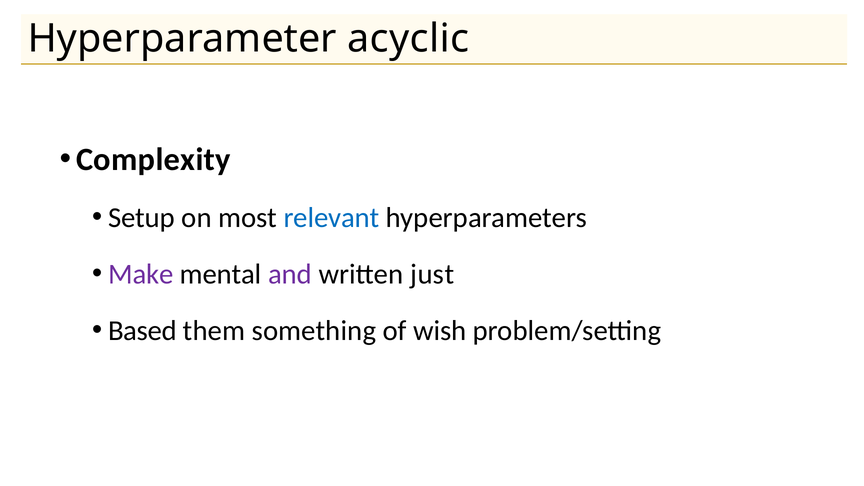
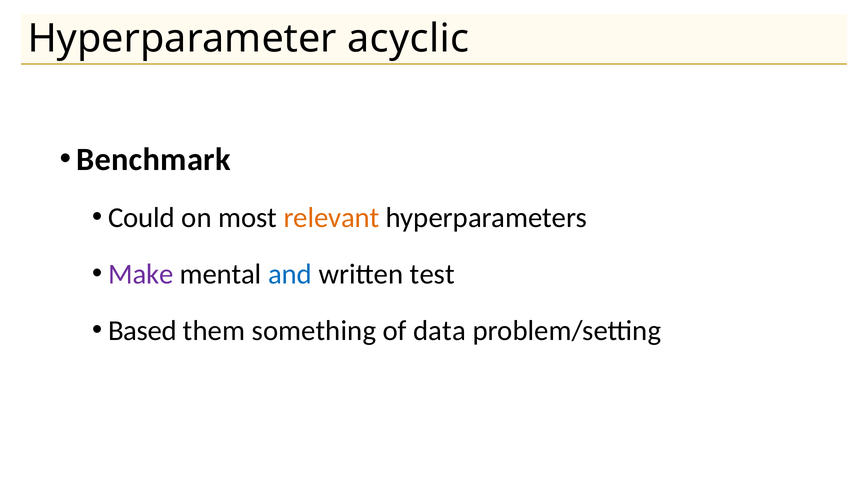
Complexity: Complexity -> Benchmark
Setup: Setup -> Could
relevant colour: blue -> orange
and colour: purple -> blue
just: just -> test
wish: wish -> data
